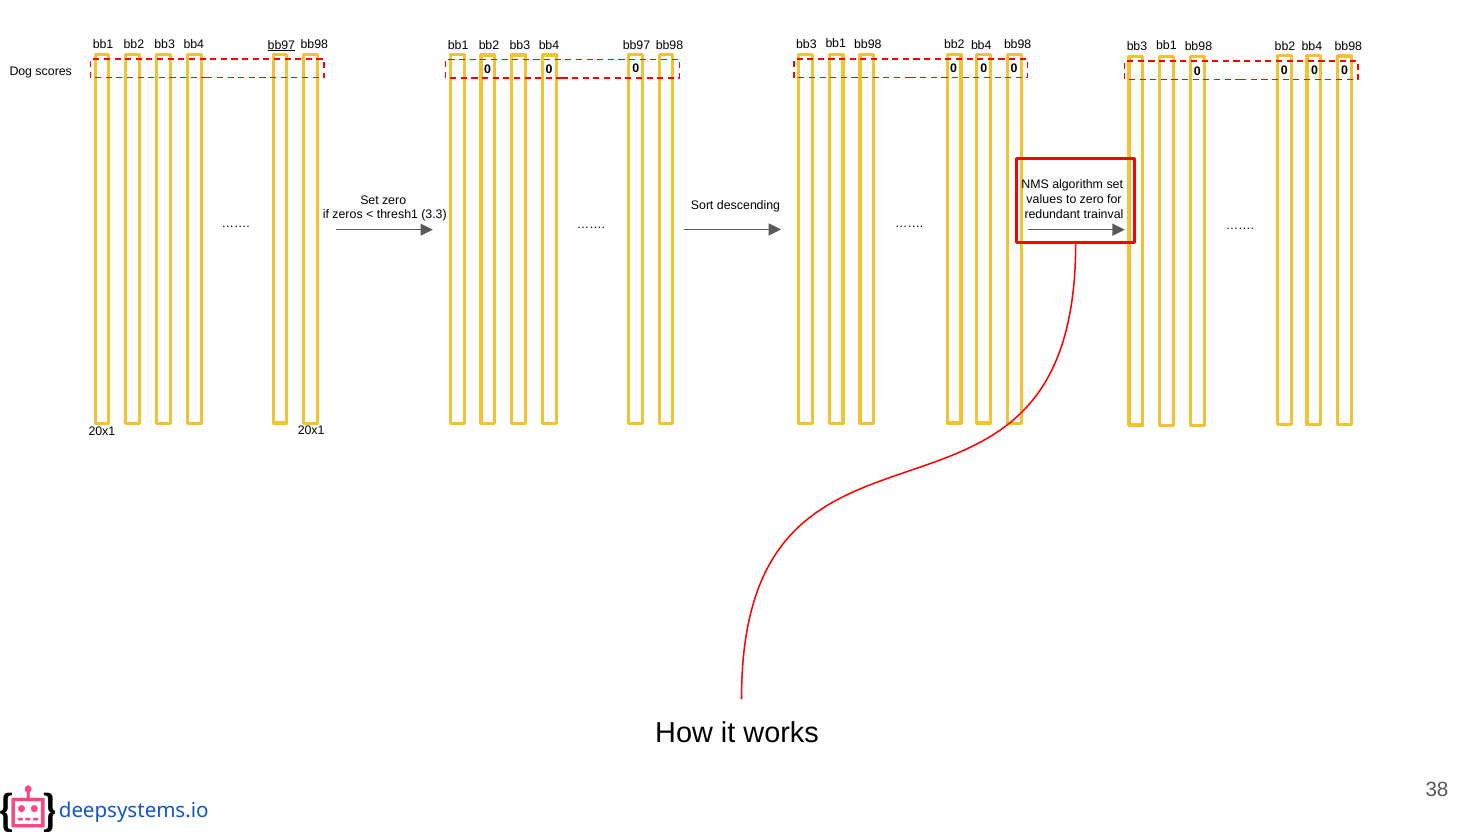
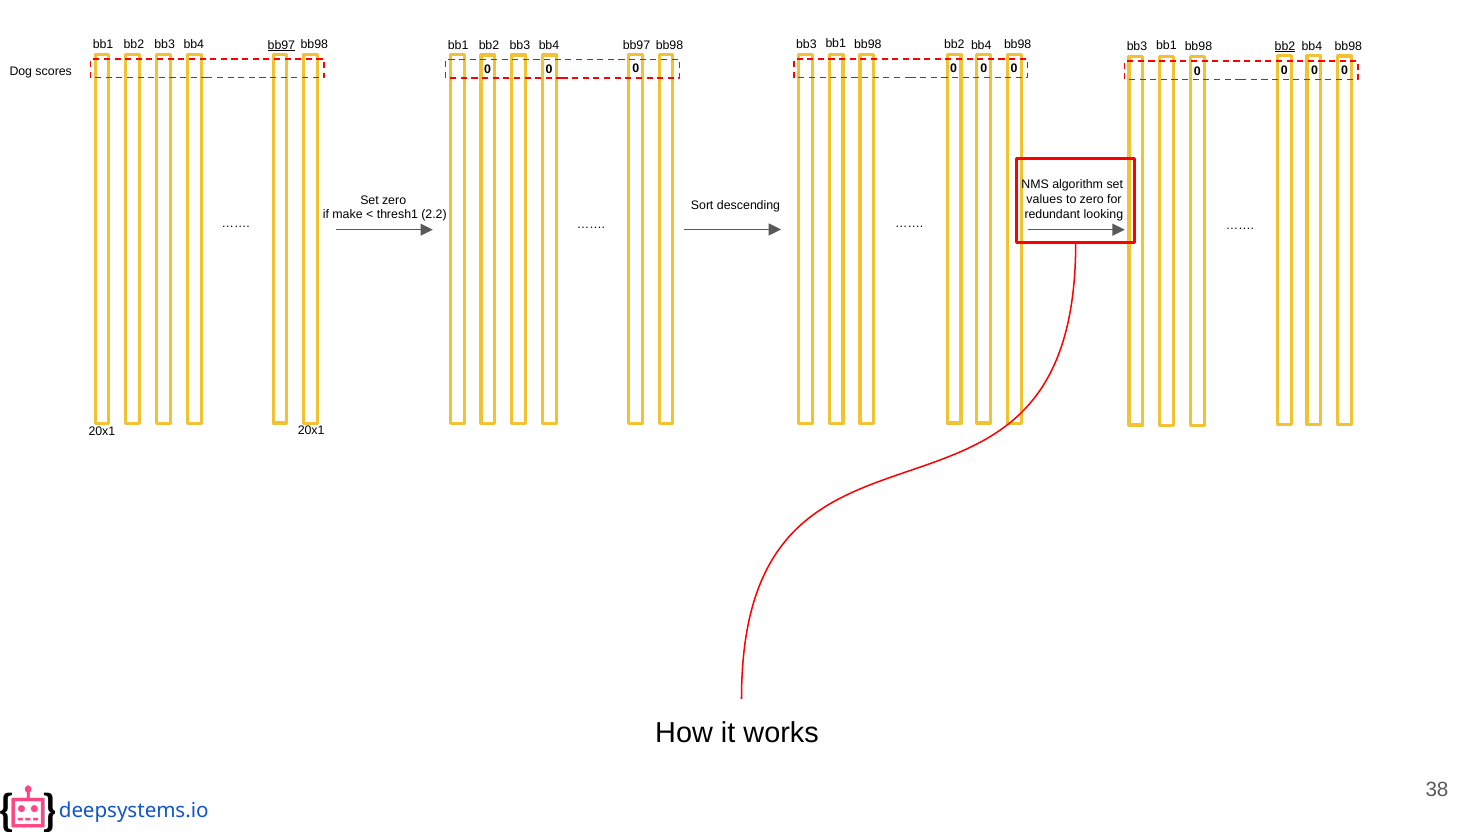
bb2 at (1285, 46) underline: none -> present
trainval: trainval -> looking
zeros: zeros -> make
3.3: 3.3 -> 2.2
